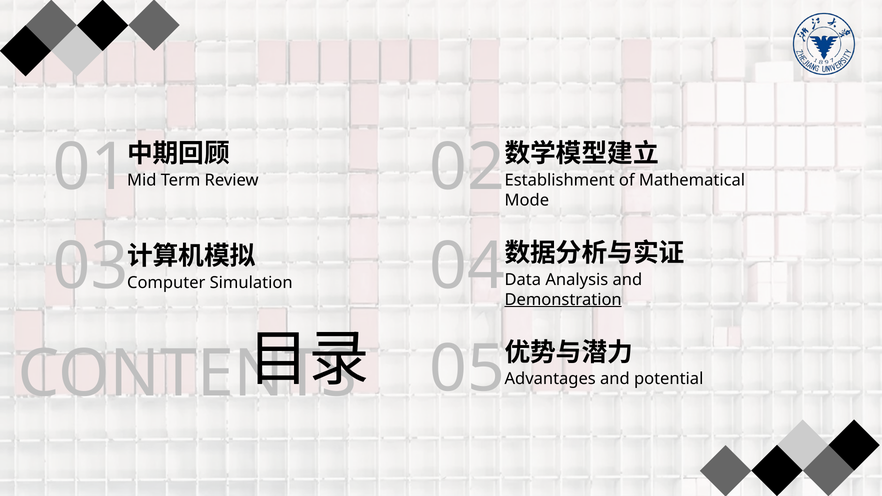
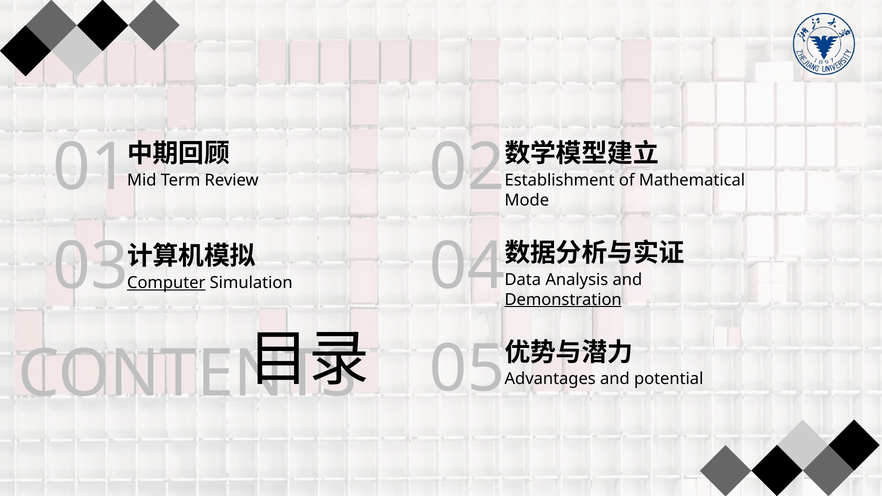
Computer underline: none -> present
